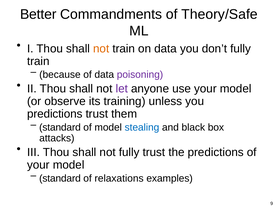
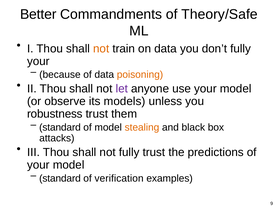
train at (38, 61): train -> your
poisoning colour: purple -> orange
training: training -> models
predictions at (55, 114): predictions -> robustness
stealing colour: blue -> orange
relaxations: relaxations -> verification
